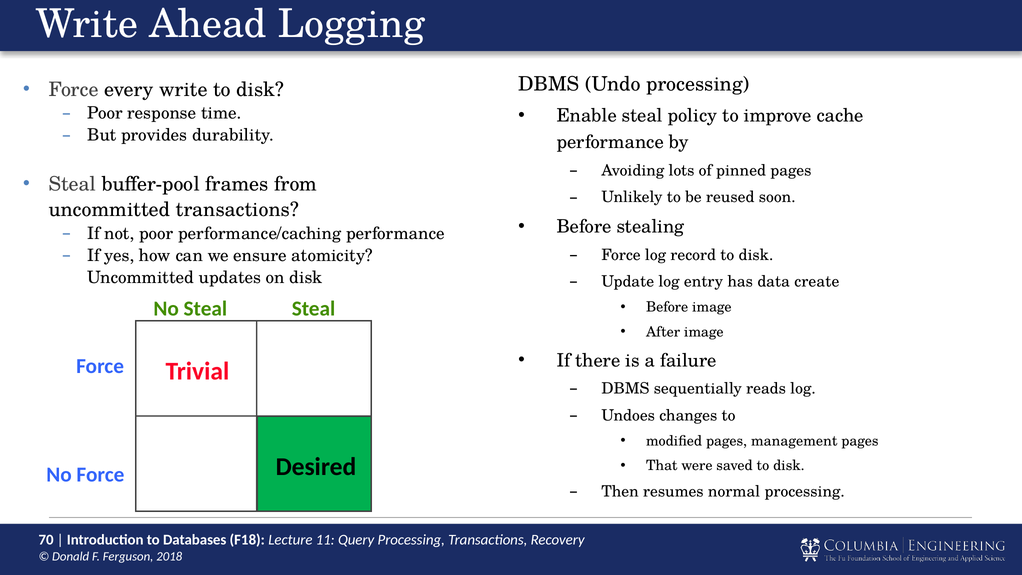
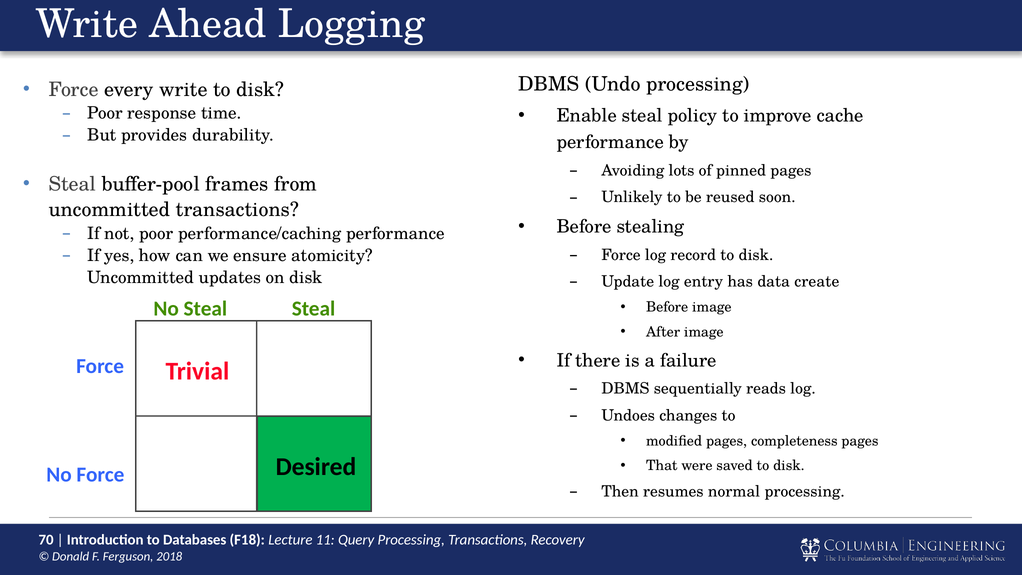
management: management -> completeness
